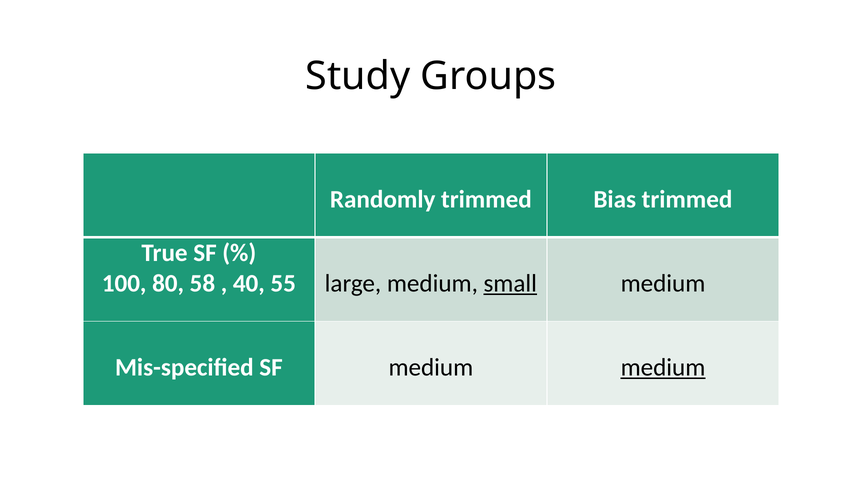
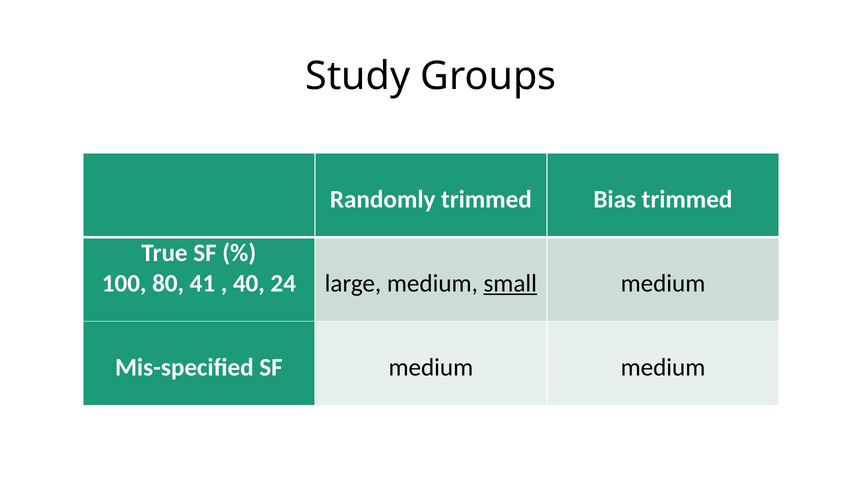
58: 58 -> 41
55: 55 -> 24
medium at (663, 368) underline: present -> none
